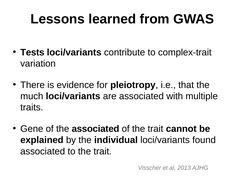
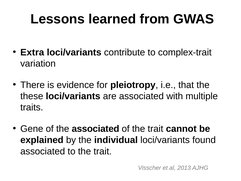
Tests: Tests -> Extra
much: much -> these
